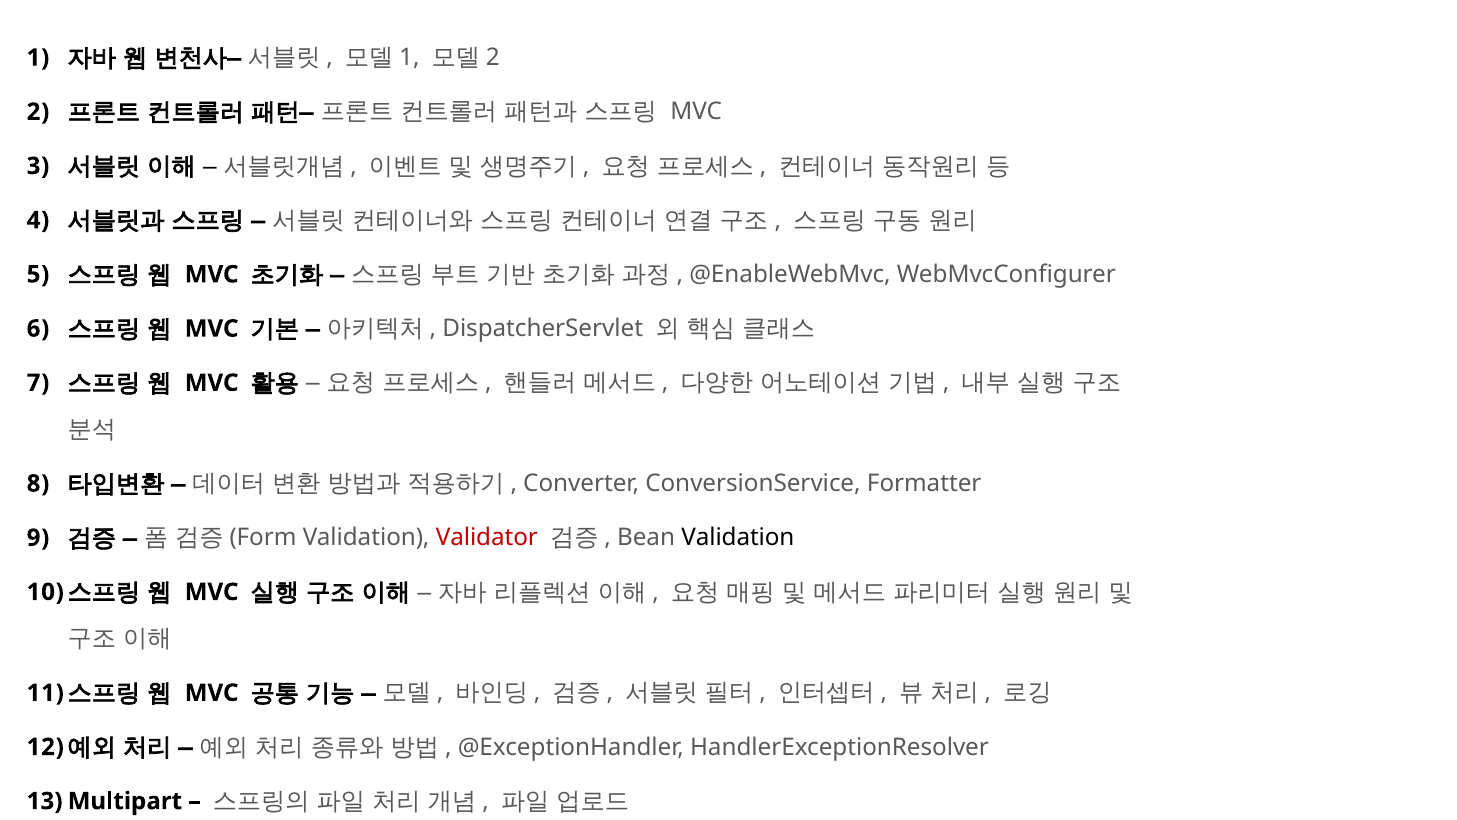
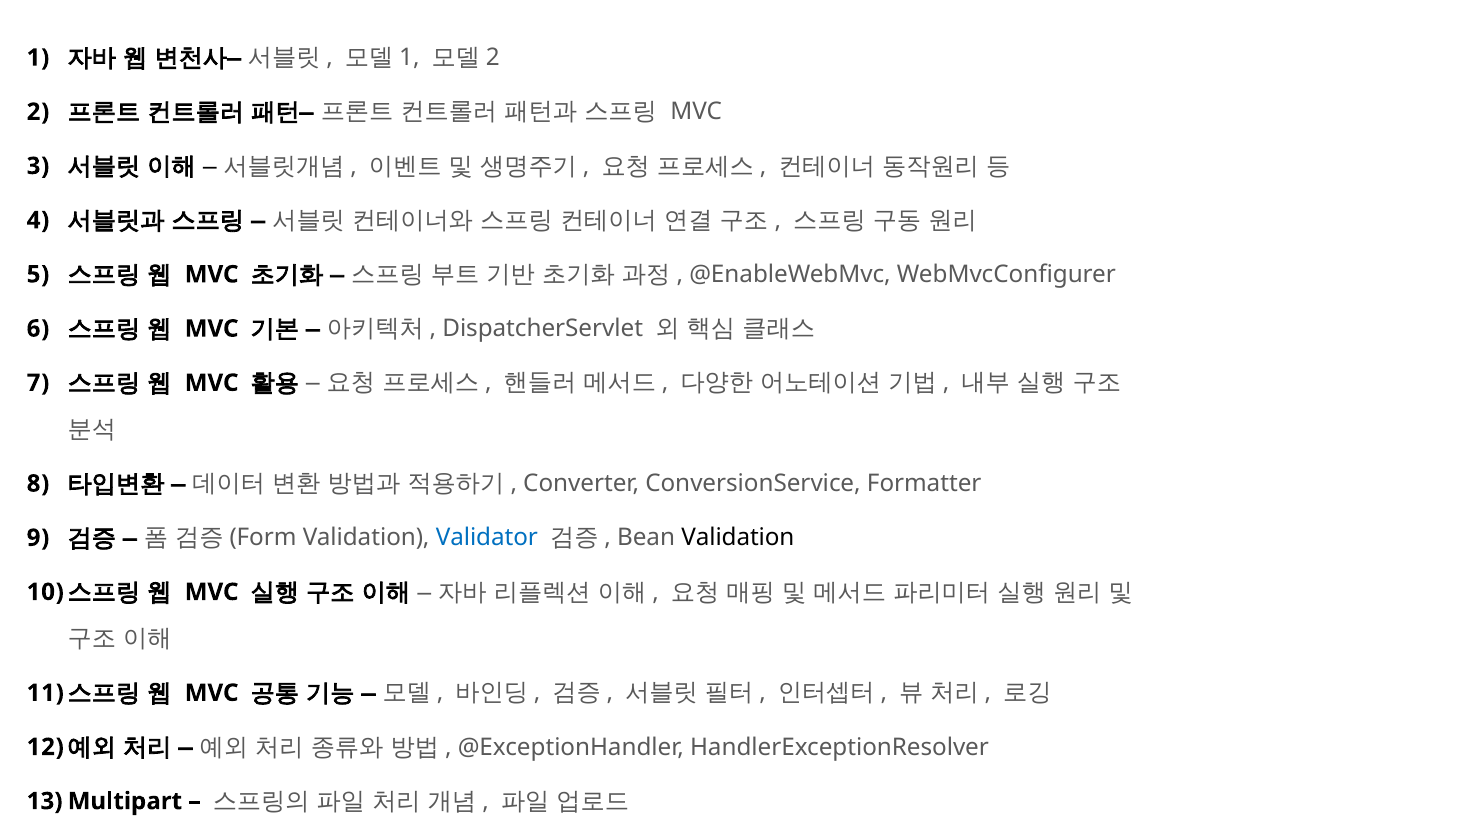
Validator colour: red -> blue
